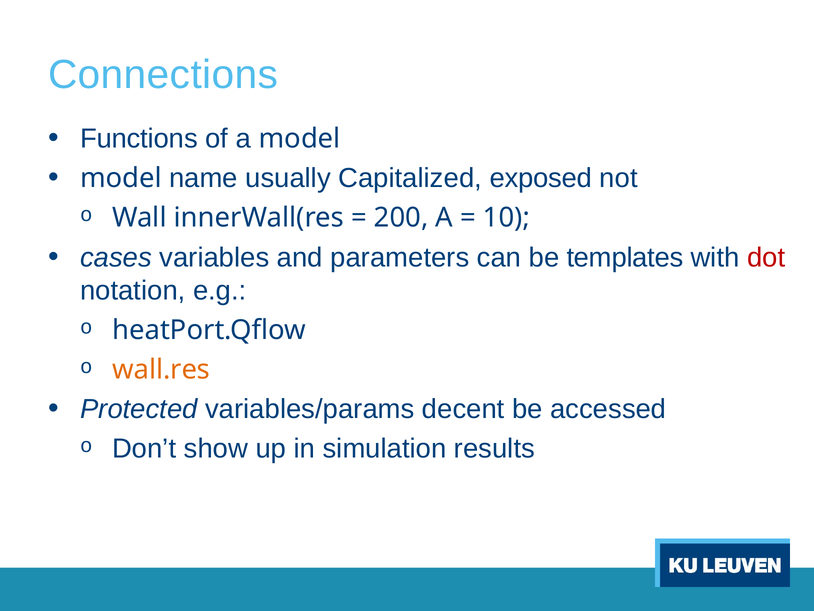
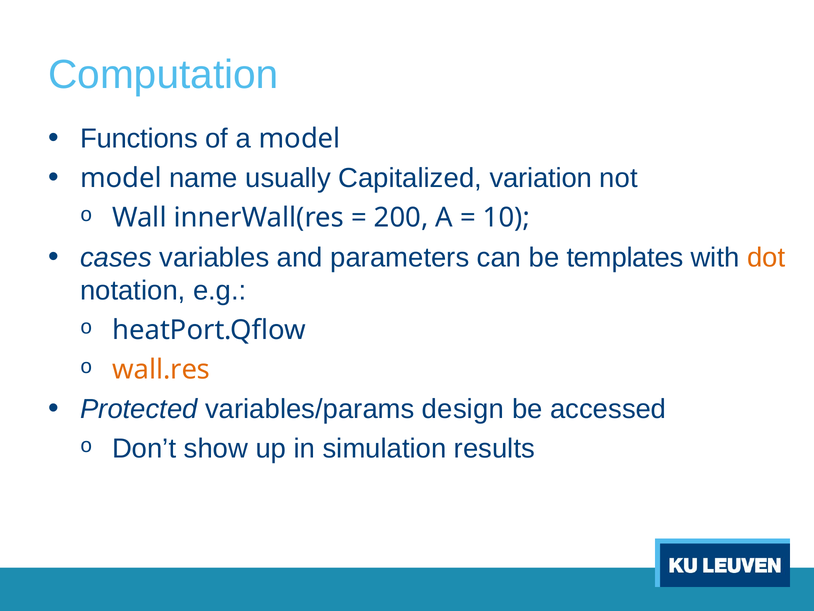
Connections: Connections -> Computation
exposed: exposed -> variation
dot colour: red -> orange
decent: decent -> design
